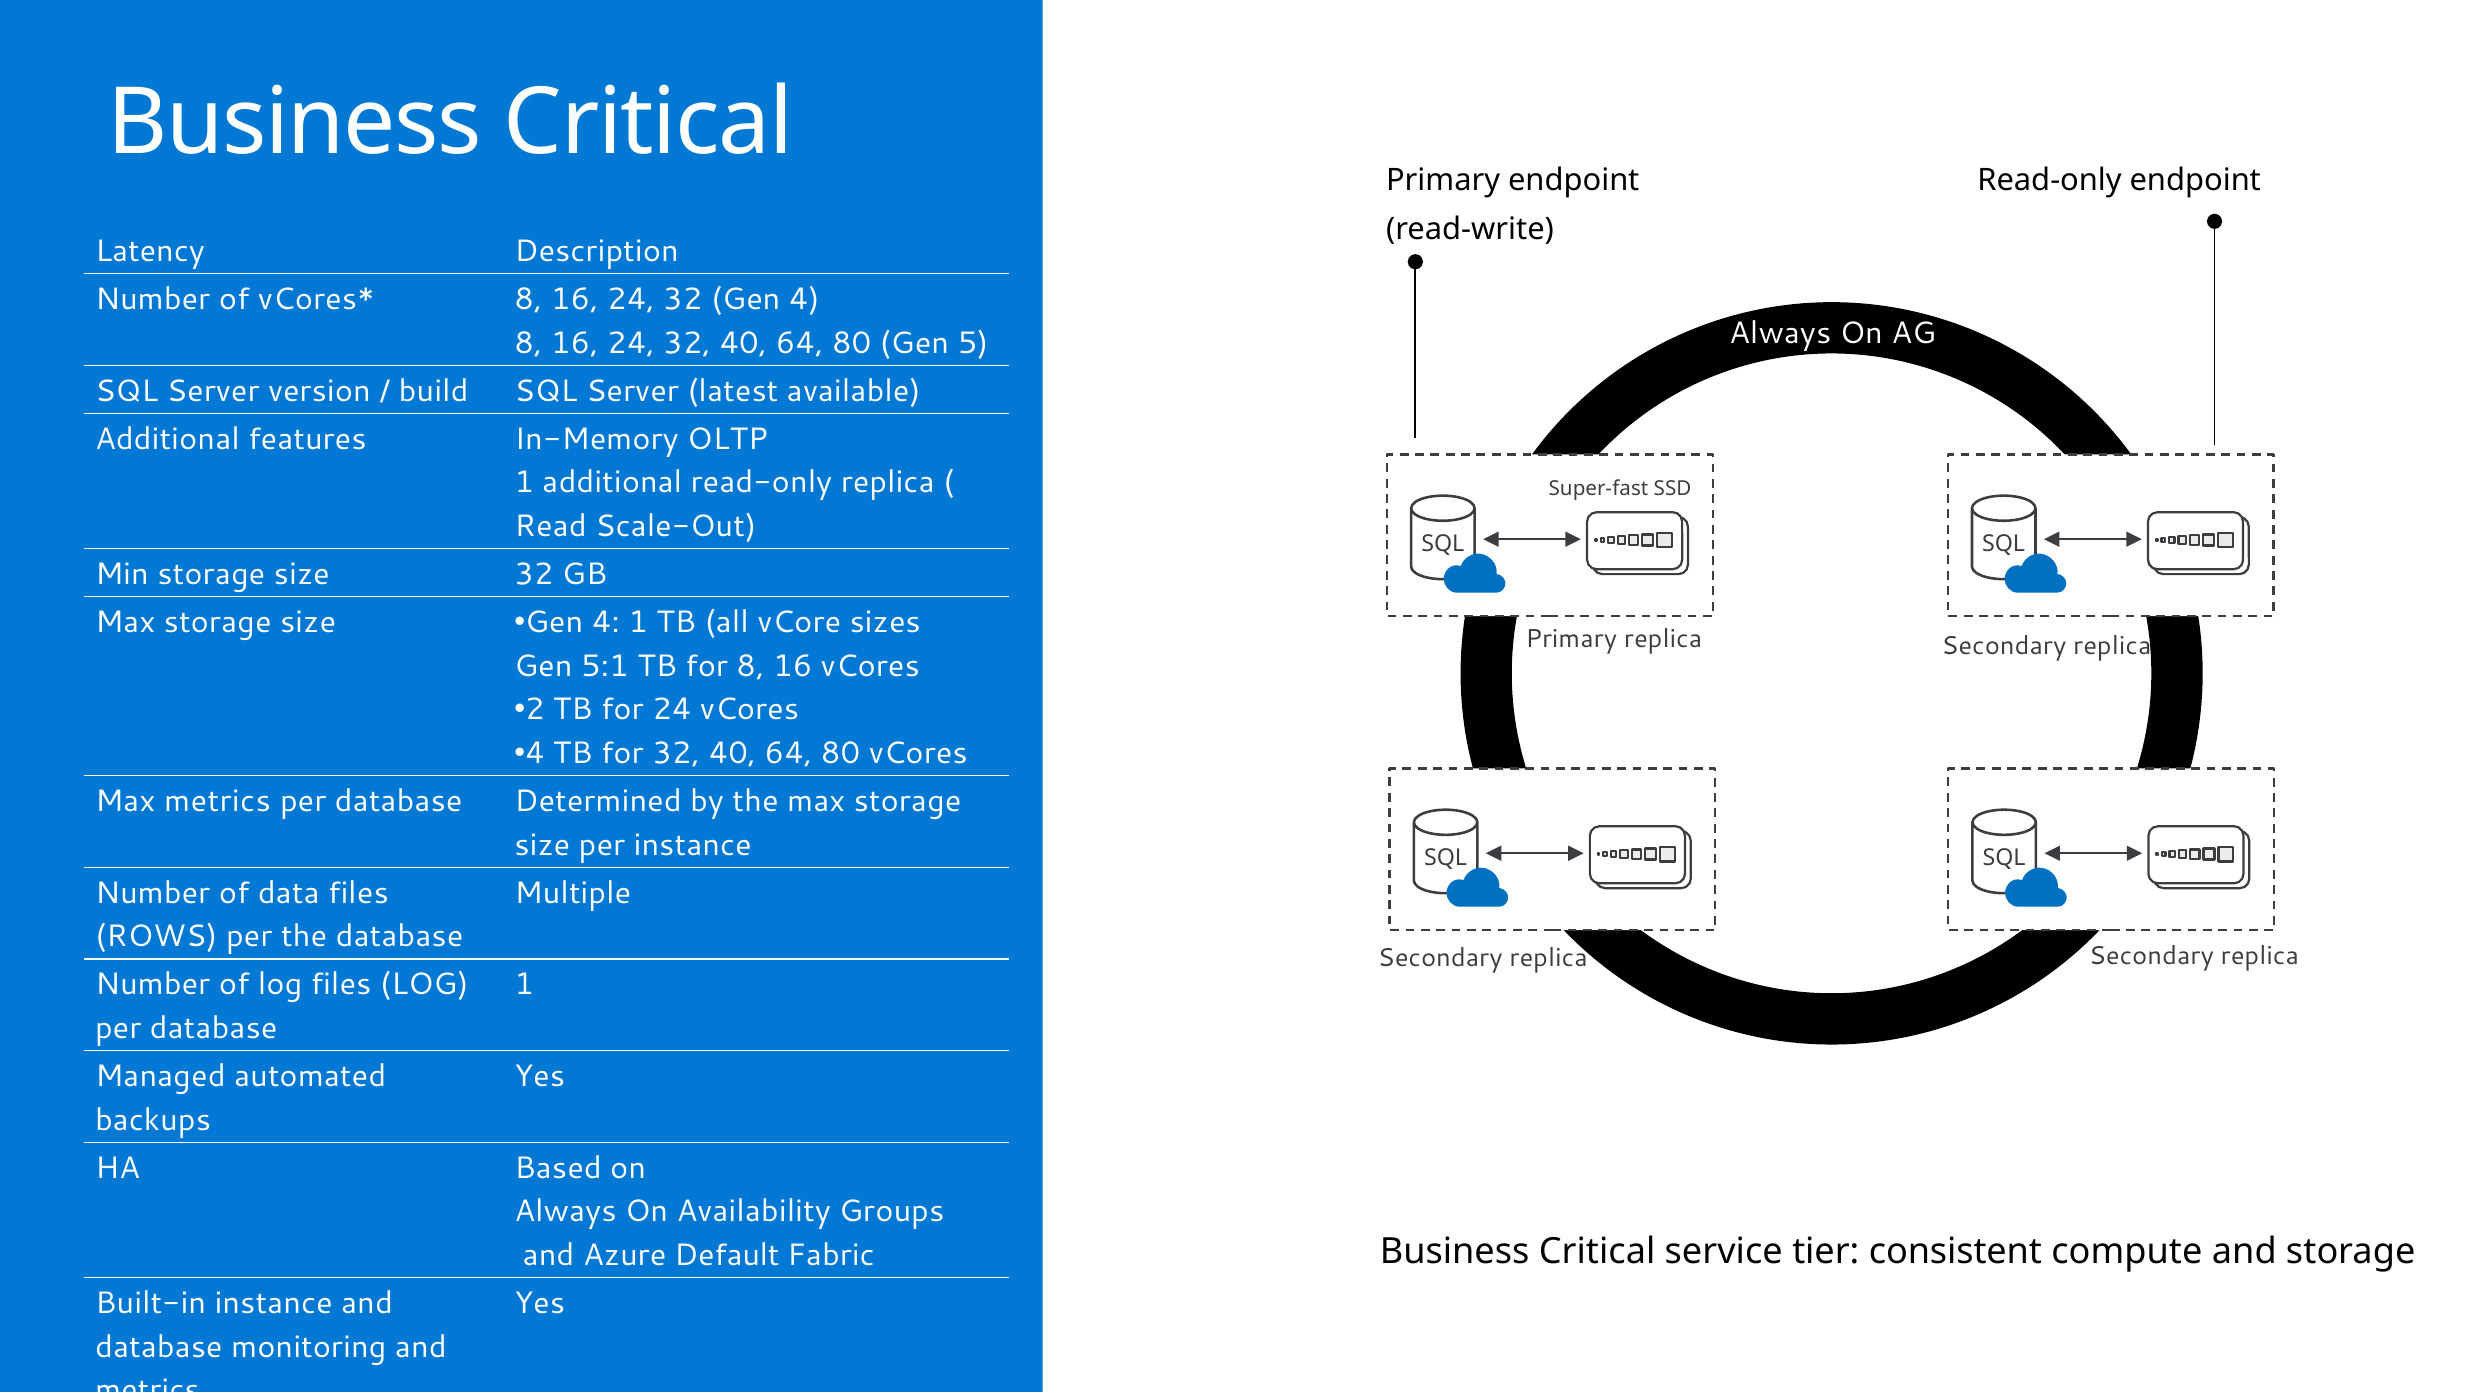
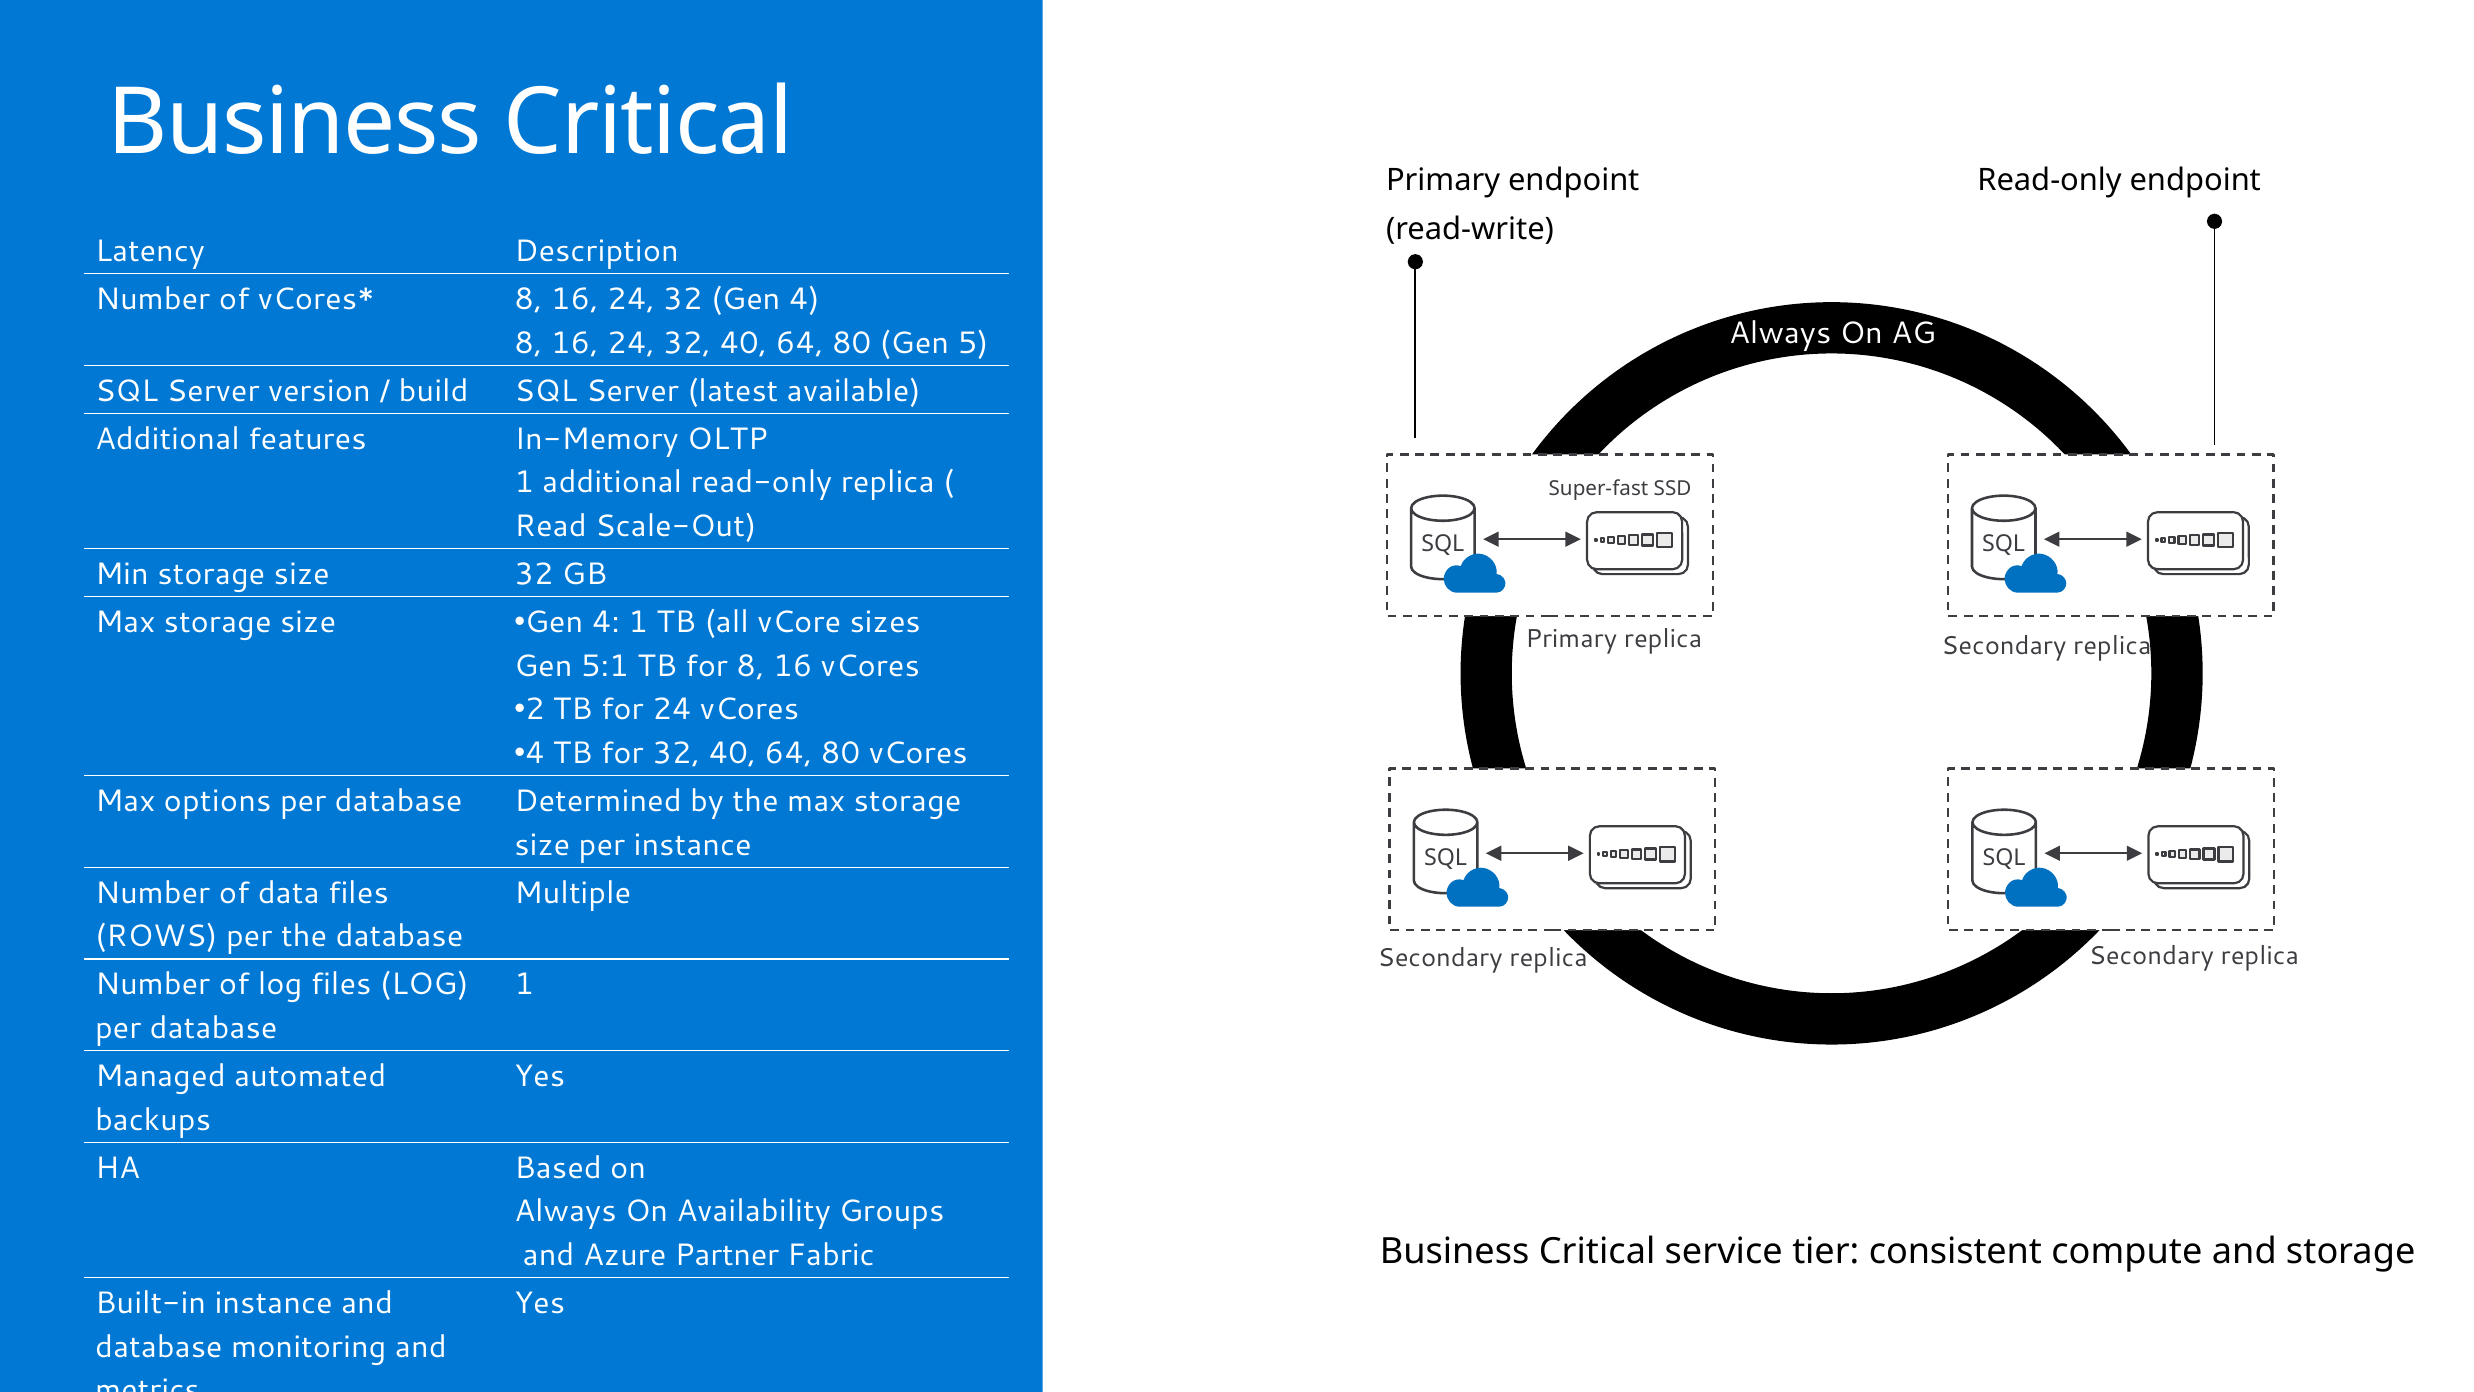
Max metrics: metrics -> options
Default: Default -> Partner
